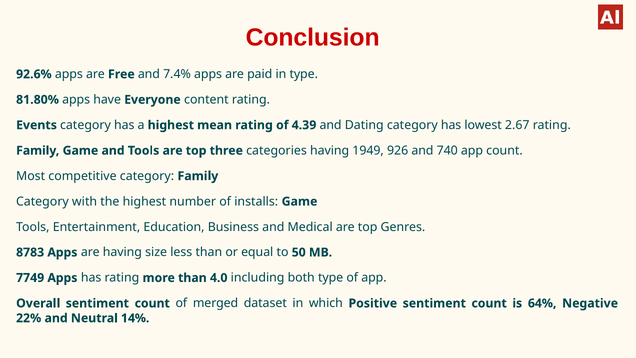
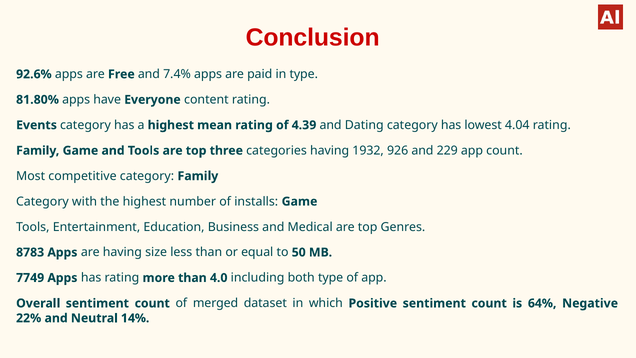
2.67: 2.67 -> 4.04
1949: 1949 -> 1932
740: 740 -> 229
